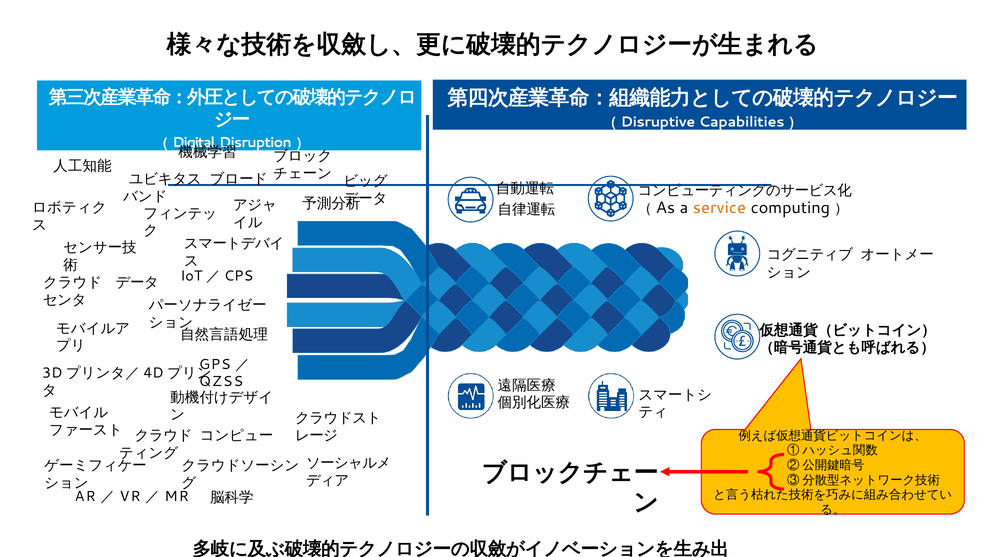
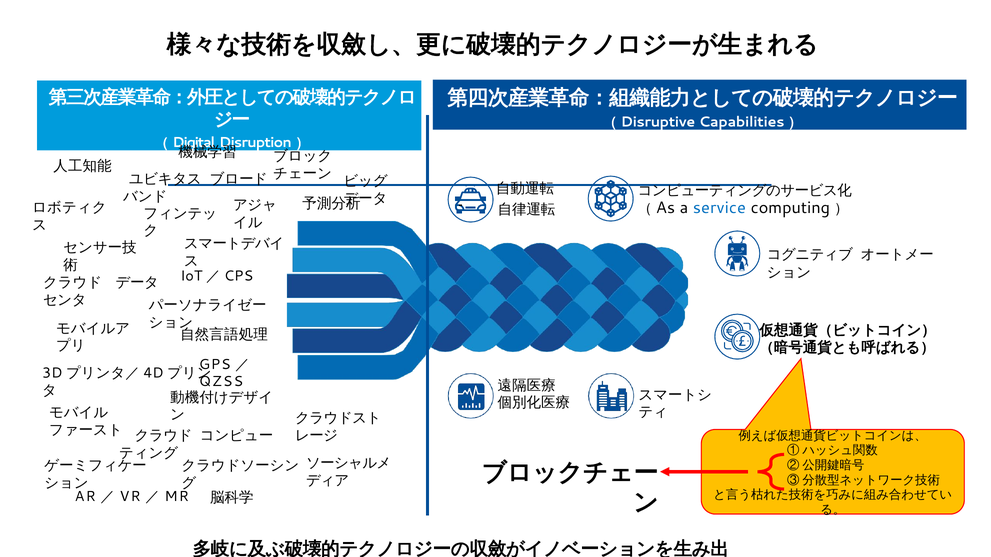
service colour: orange -> blue
